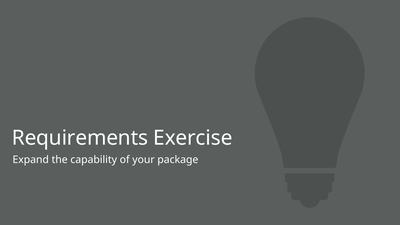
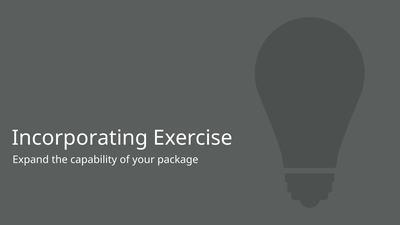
Requirements: Requirements -> Incorporating
